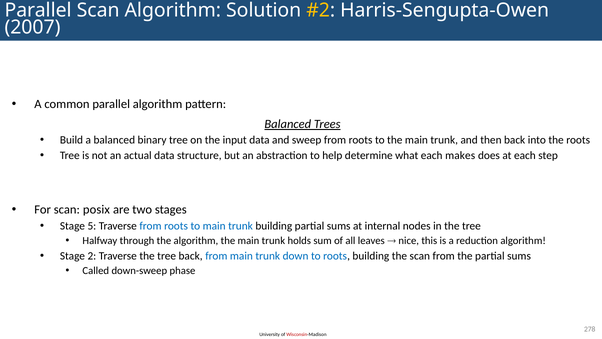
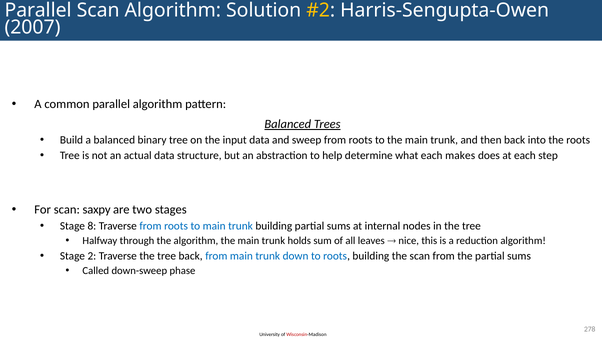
posix: posix -> saxpy
5: 5 -> 8
